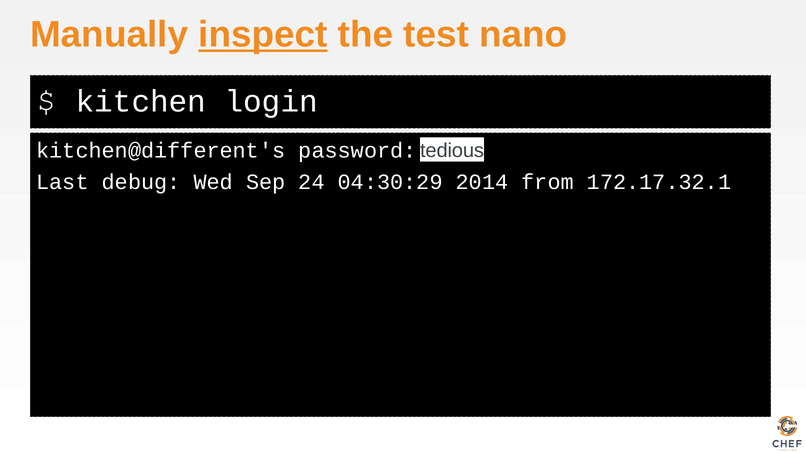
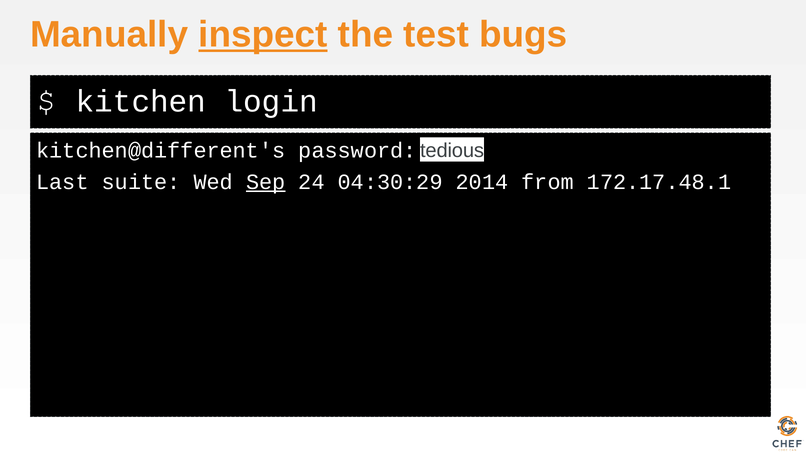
nano: nano -> bugs
debug: debug -> suite
Sep underline: none -> present
172.17.32.1: 172.17.32.1 -> 172.17.48.1
